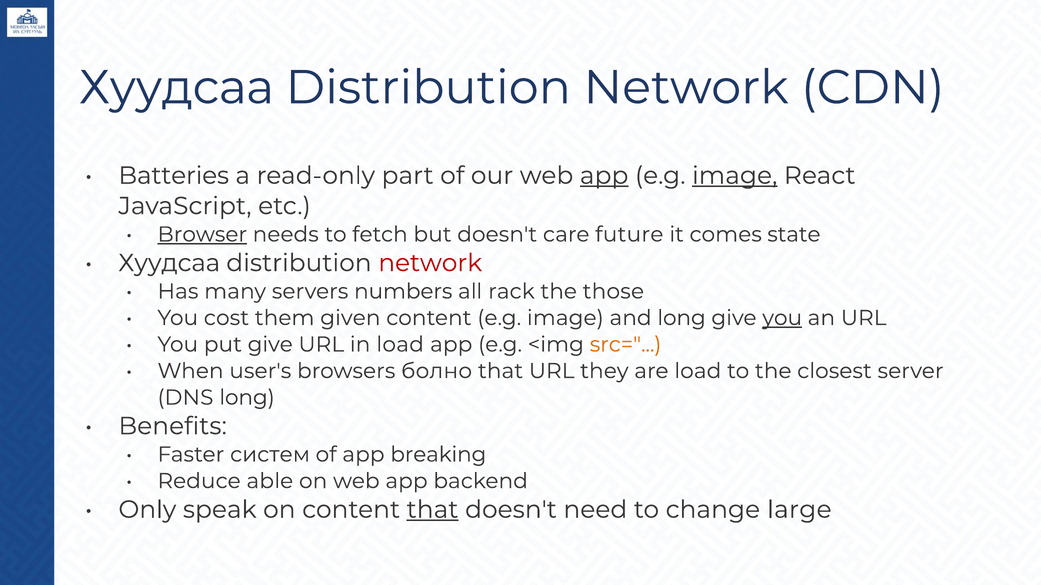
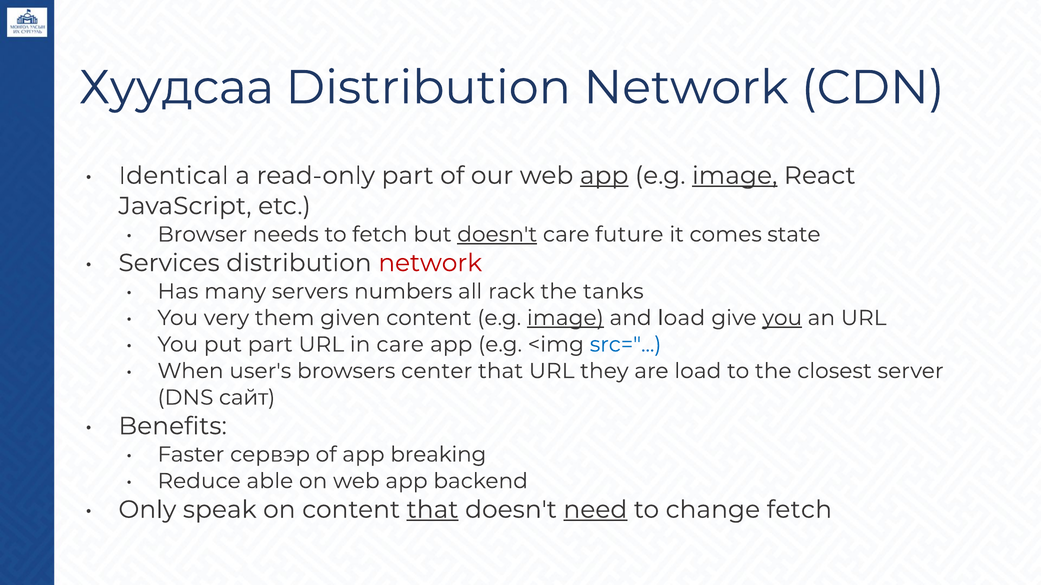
Batteries: Batteries -> Identical
Browser underline: present -> none
doesn't at (497, 235) underline: none -> present
Хуудсаа at (169, 263): Хуудсаа -> Services
those: those -> tanks
cost: cost -> very
image at (565, 318) underline: none -> present
and long: long -> load
put give: give -> part
in load: load -> care
src= colour: orange -> blue
болно: болно -> center
DNS long: long -> сайт
систем: систем -> сервэр
need underline: none -> present
change large: large -> fetch
